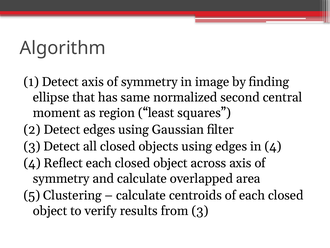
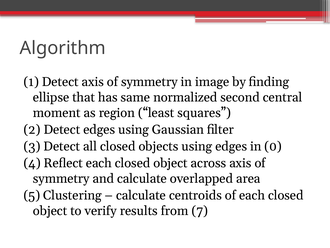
in 4: 4 -> 0
from 3: 3 -> 7
